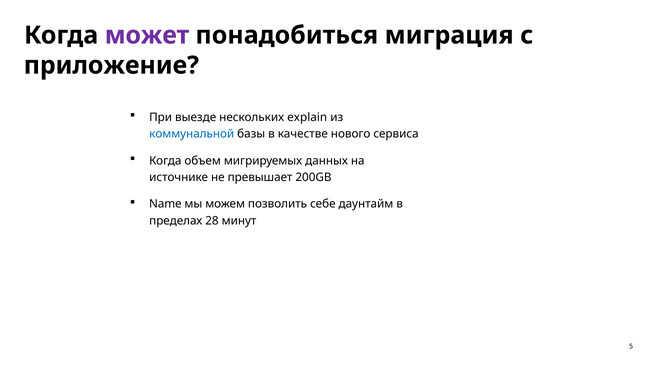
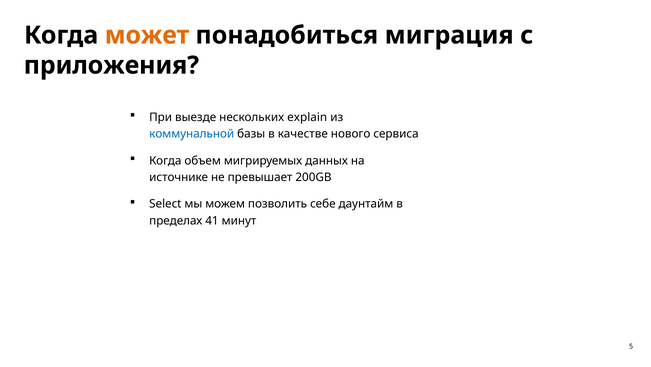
может colour: purple -> orange
приложение: приложение -> приложения
Name: Name -> Select
28: 28 -> 41
